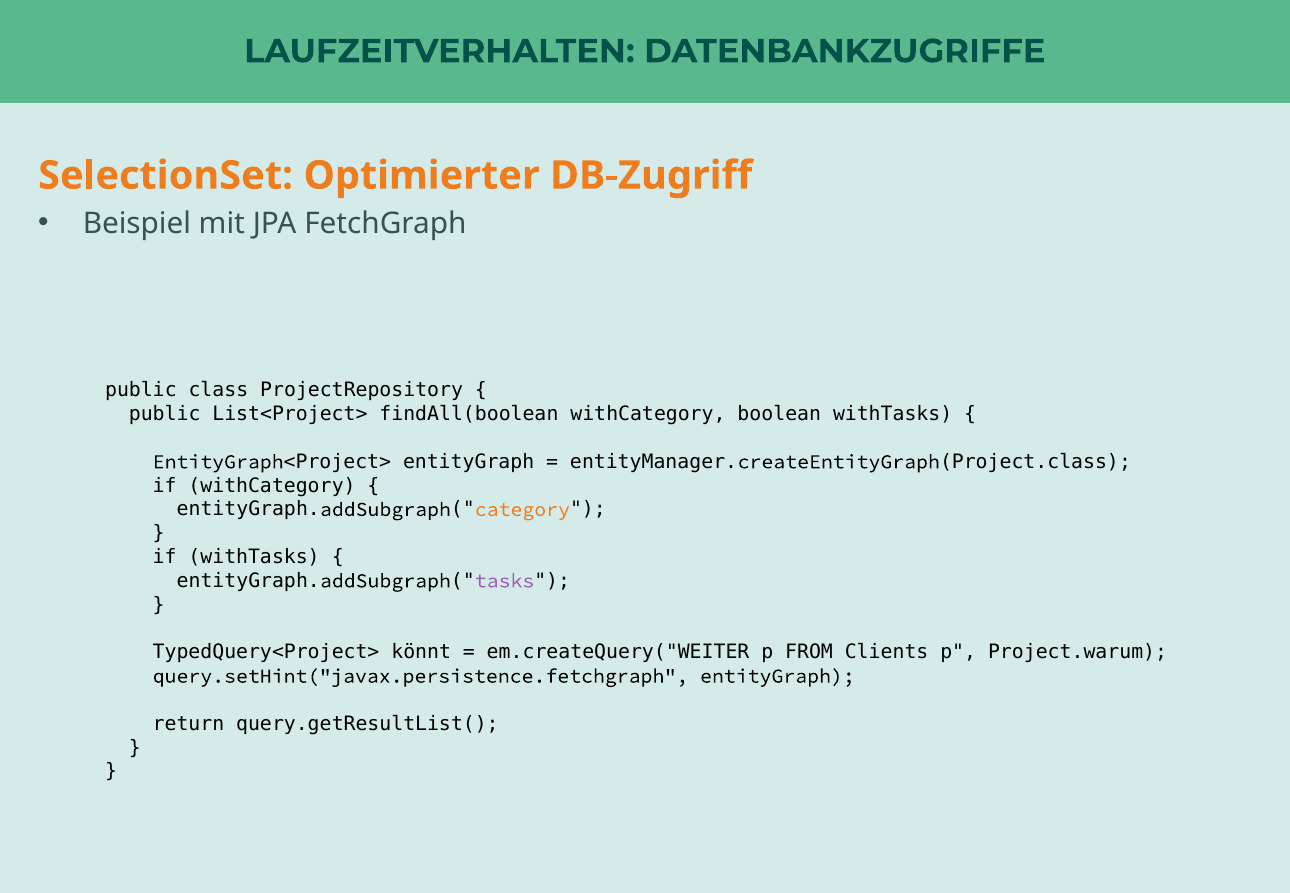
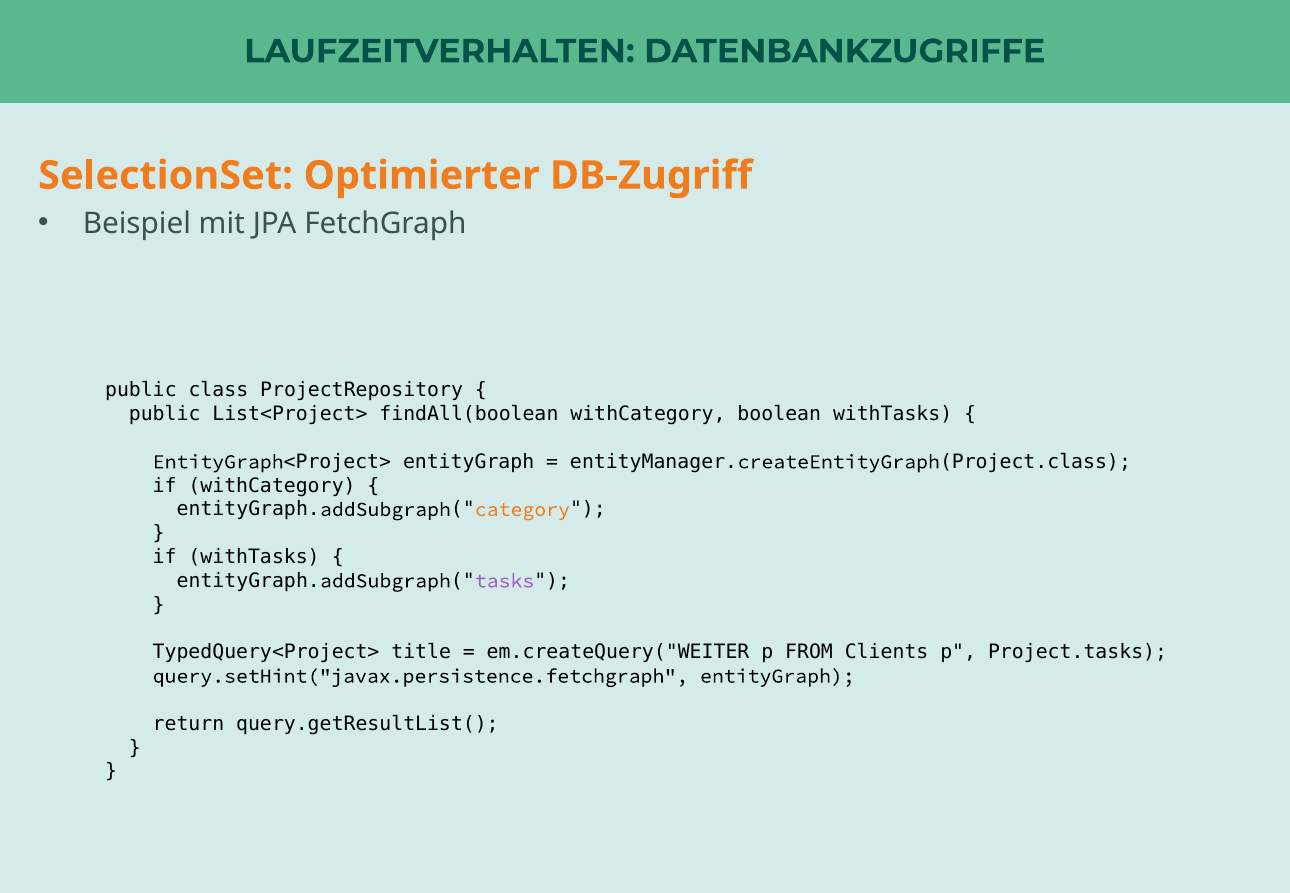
könnt: könnt -> title
Project.warum: Project.warum -> Project.tasks
